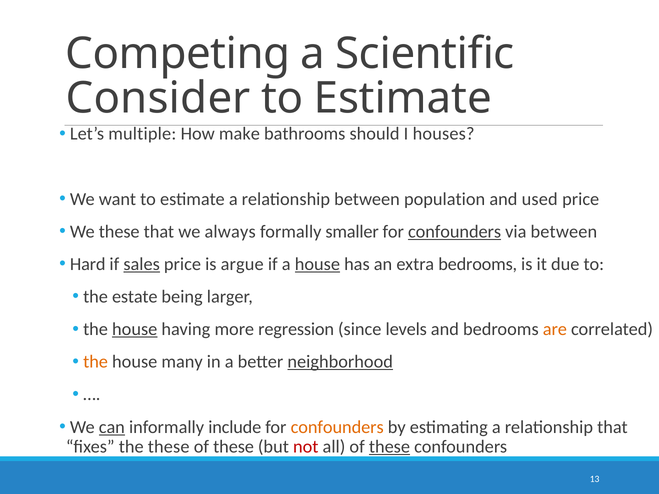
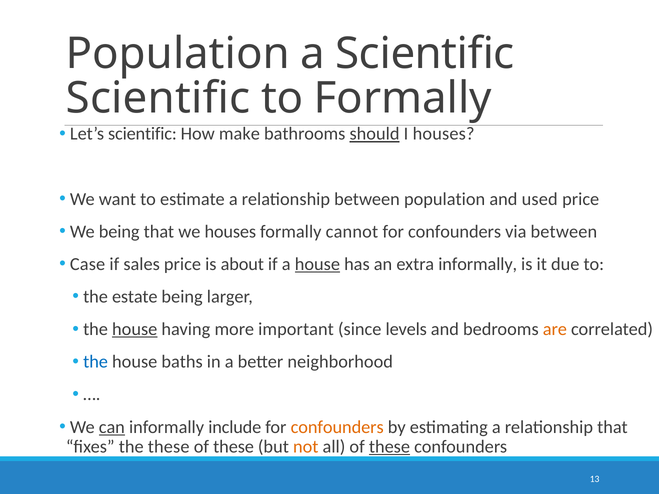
Competing at (178, 54): Competing -> Population
Consider at (158, 98): Consider -> Scientific
Estimate at (403, 98): Estimate -> Formally
Let’s multiple: multiple -> scientific
should underline: none -> present
We these: these -> being
we always: always -> houses
smaller: smaller -> cannot
confounders at (455, 232) underline: present -> none
Hard: Hard -> Case
sales underline: present -> none
argue: argue -> about
extra bedrooms: bedrooms -> informally
regression: regression -> important
the at (96, 362) colour: orange -> blue
many: many -> baths
neighborhood underline: present -> none
not colour: red -> orange
